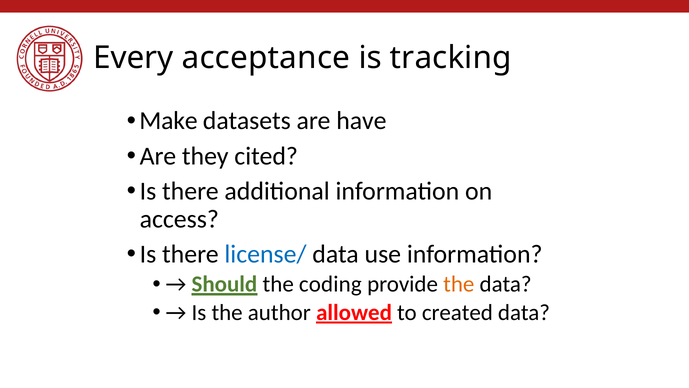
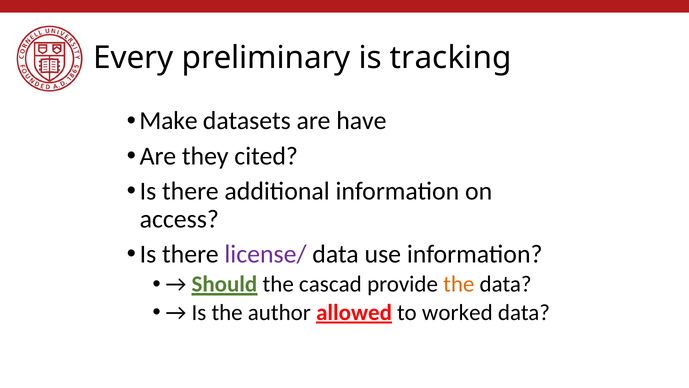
acceptance: acceptance -> preliminary
license/ colour: blue -> purple
coding: coding -> cascad
created: created -> worked
